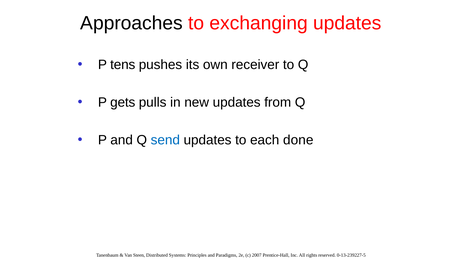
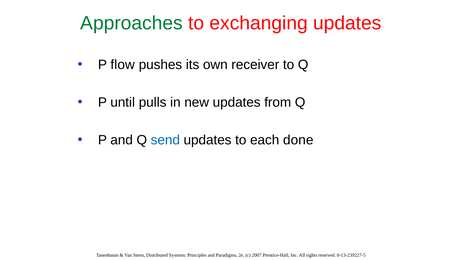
Approaches colour: black -> green
tens: tens -> flow
gets: gets -> until
